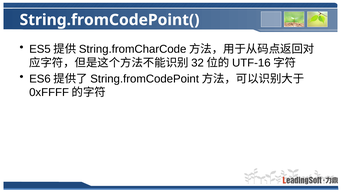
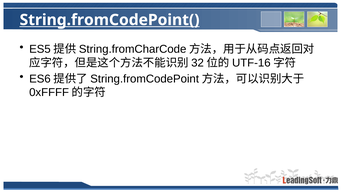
String.fromCodePoint( underline: none -> present
